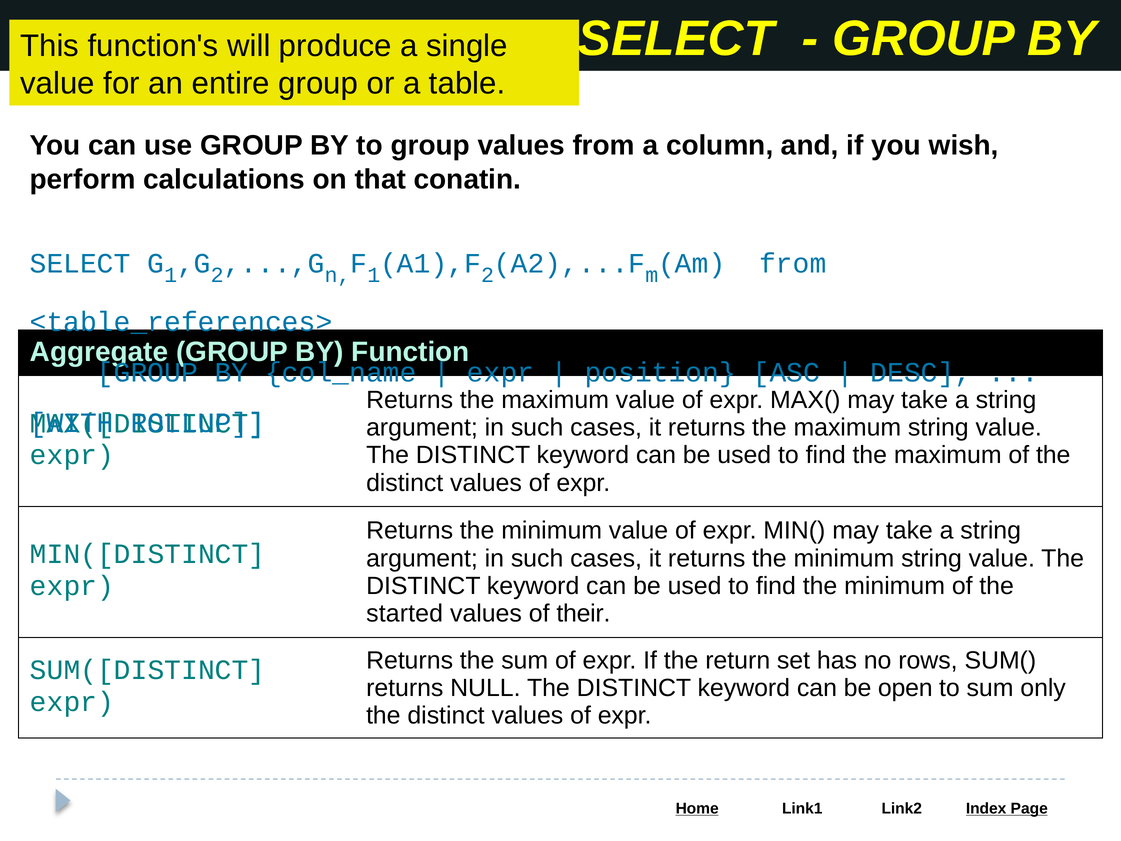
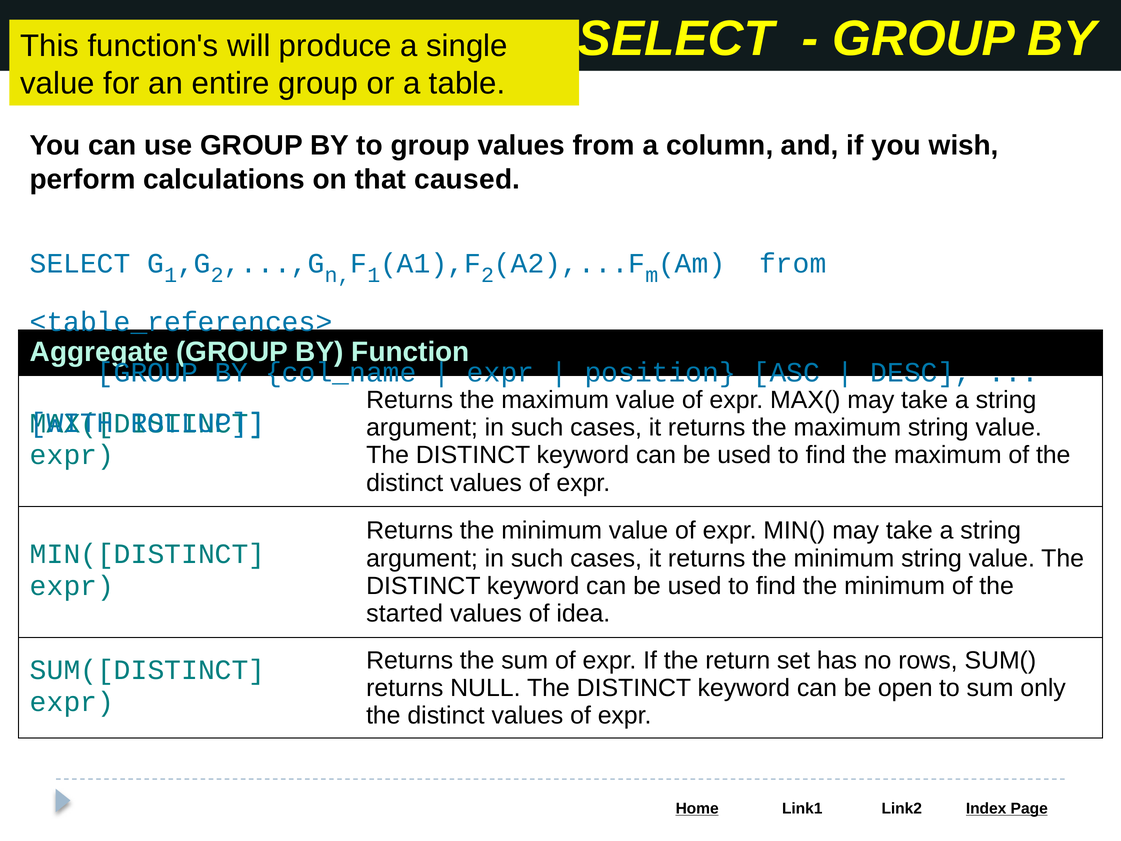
conatin: conatin -> caused
their: their -> idea
